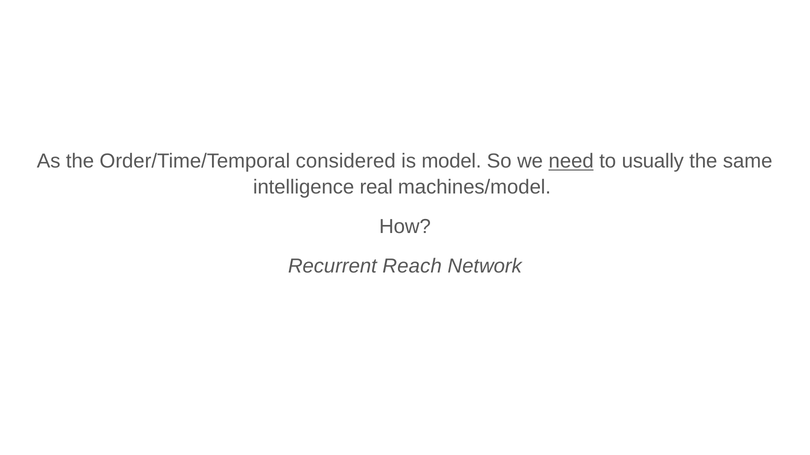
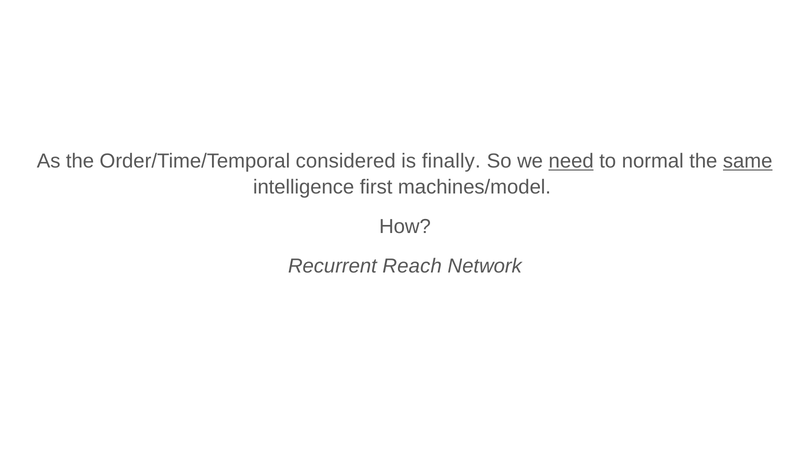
model: model -> finally
usually: usually -> normal
same underline: none -> present
real: real -> first
